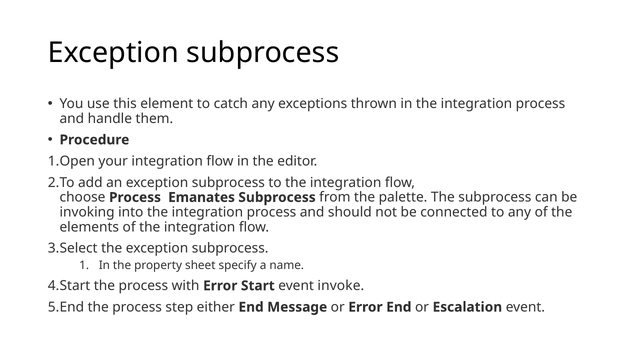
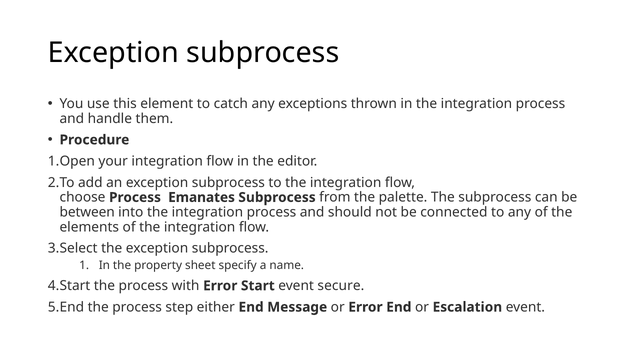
invoking: invoking -> between
invoke: invoke -> secure
